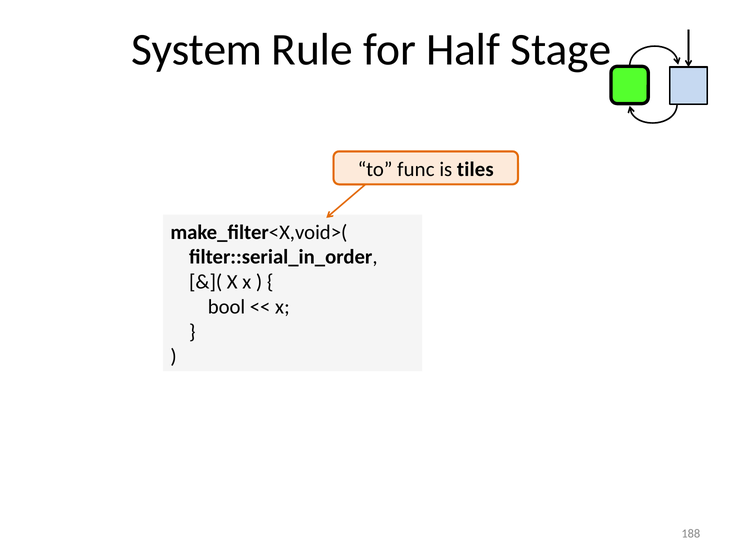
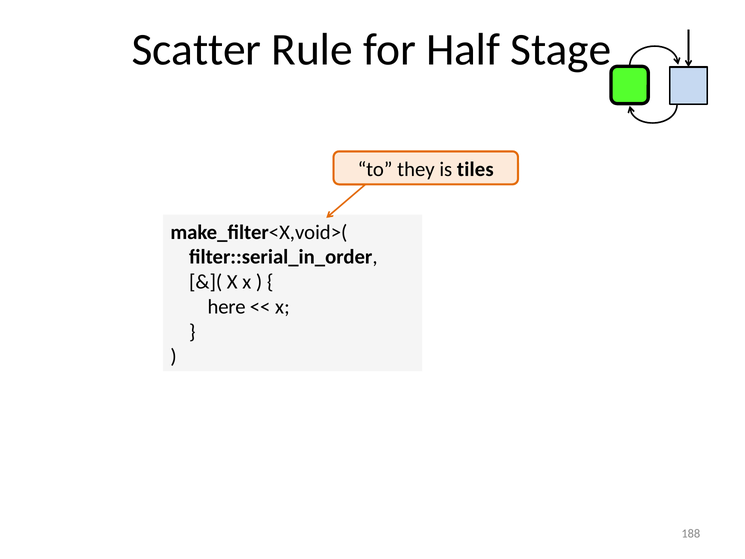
System: System -> Scatter
func: func -> they
bool: bool -> here
